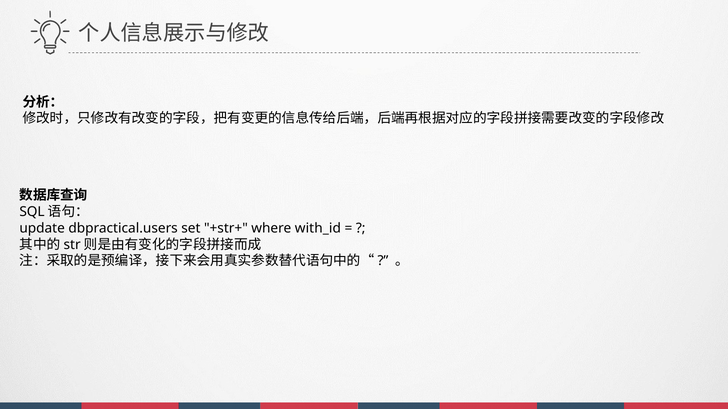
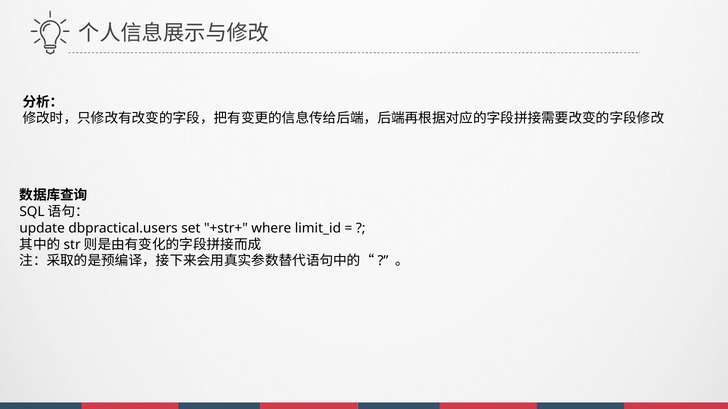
with_id: with_id -> limit_id
